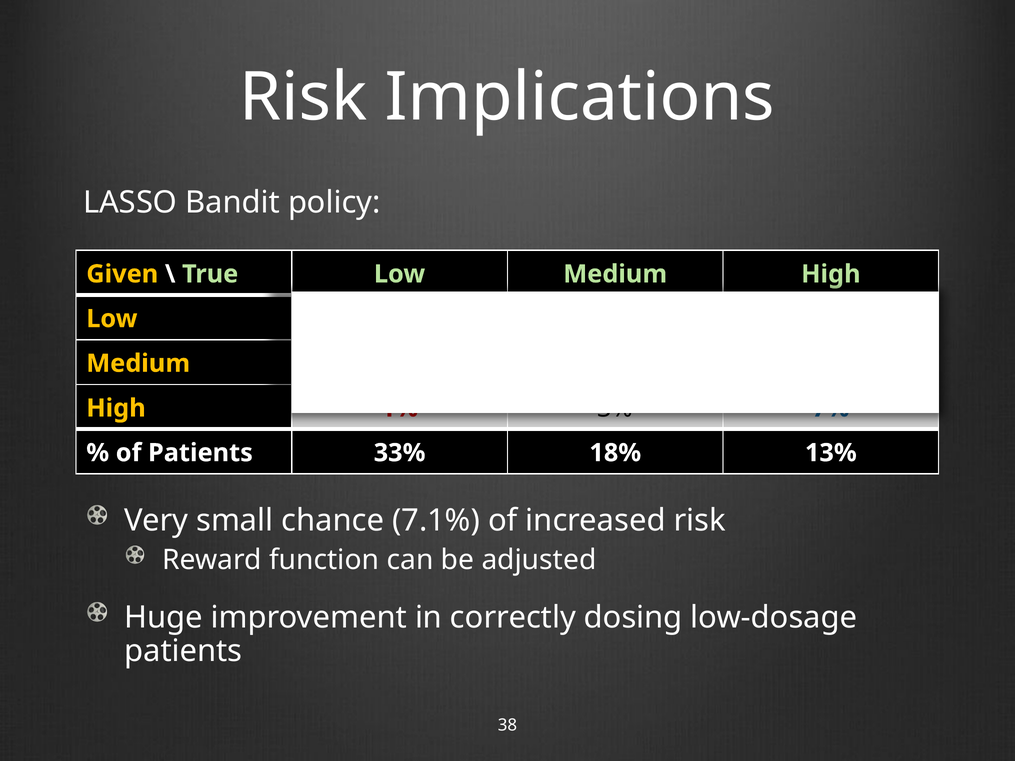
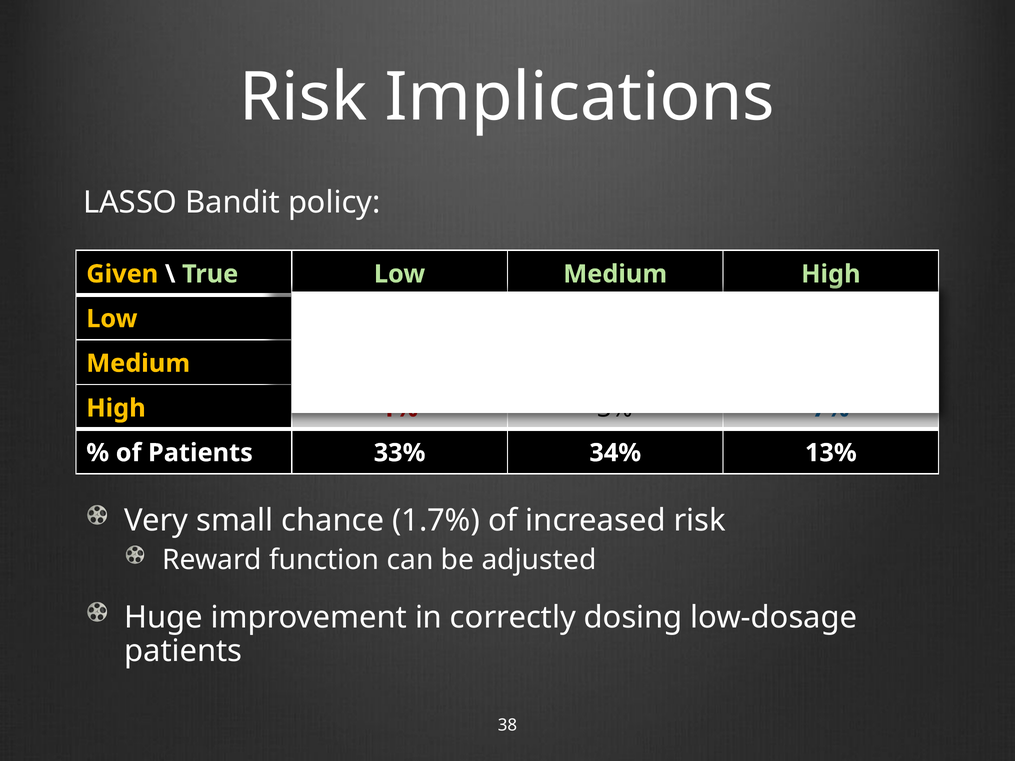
18%: 18% -> 34%
7.1%: 7.1% -> 1.7%
